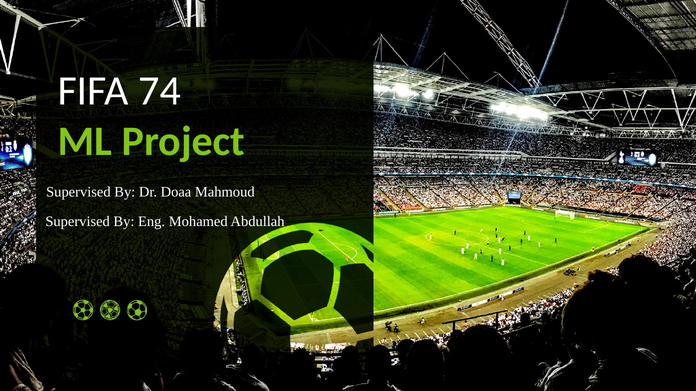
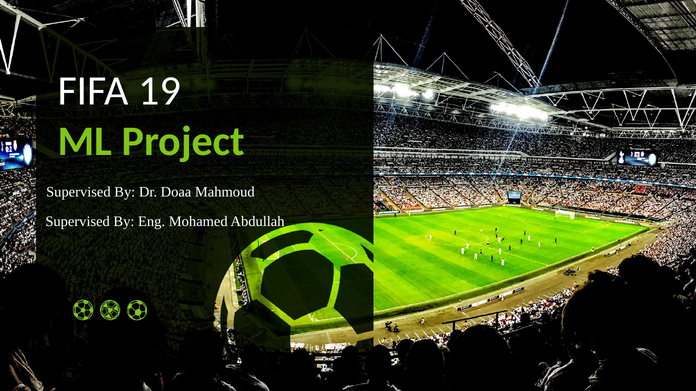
74: 74 -> 19
